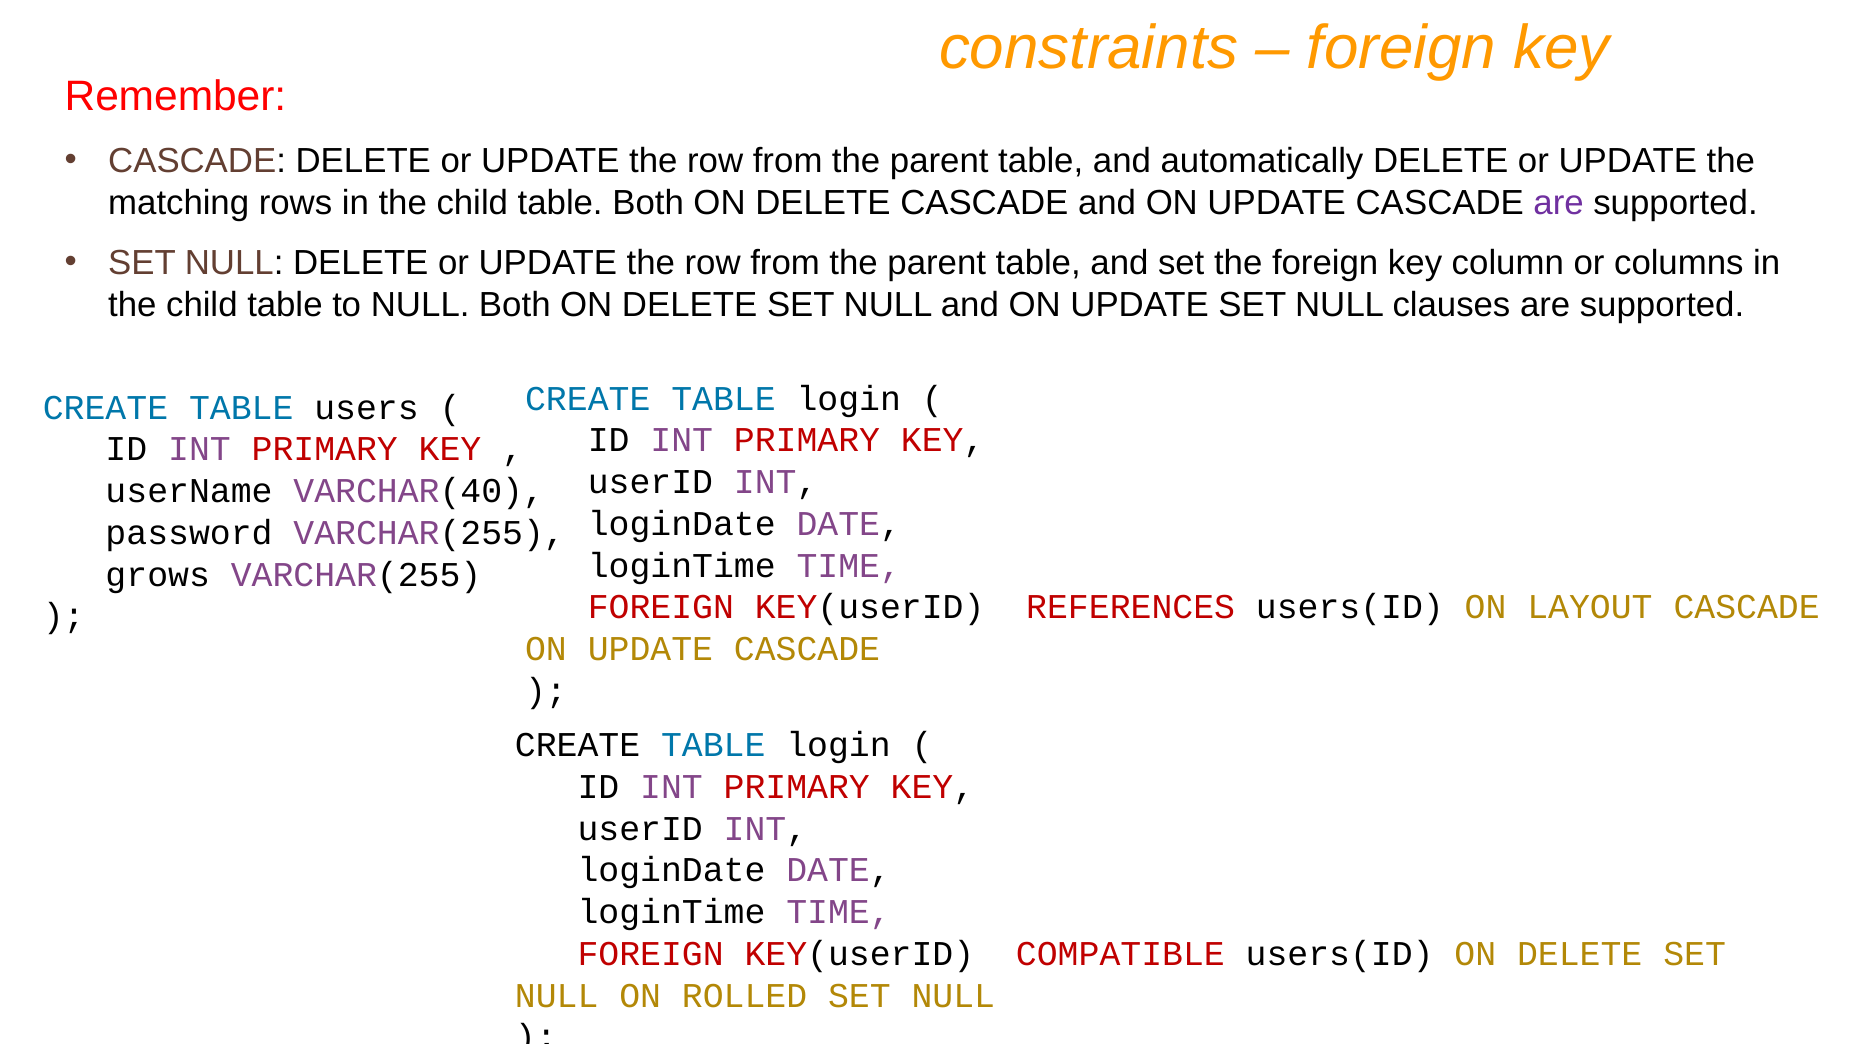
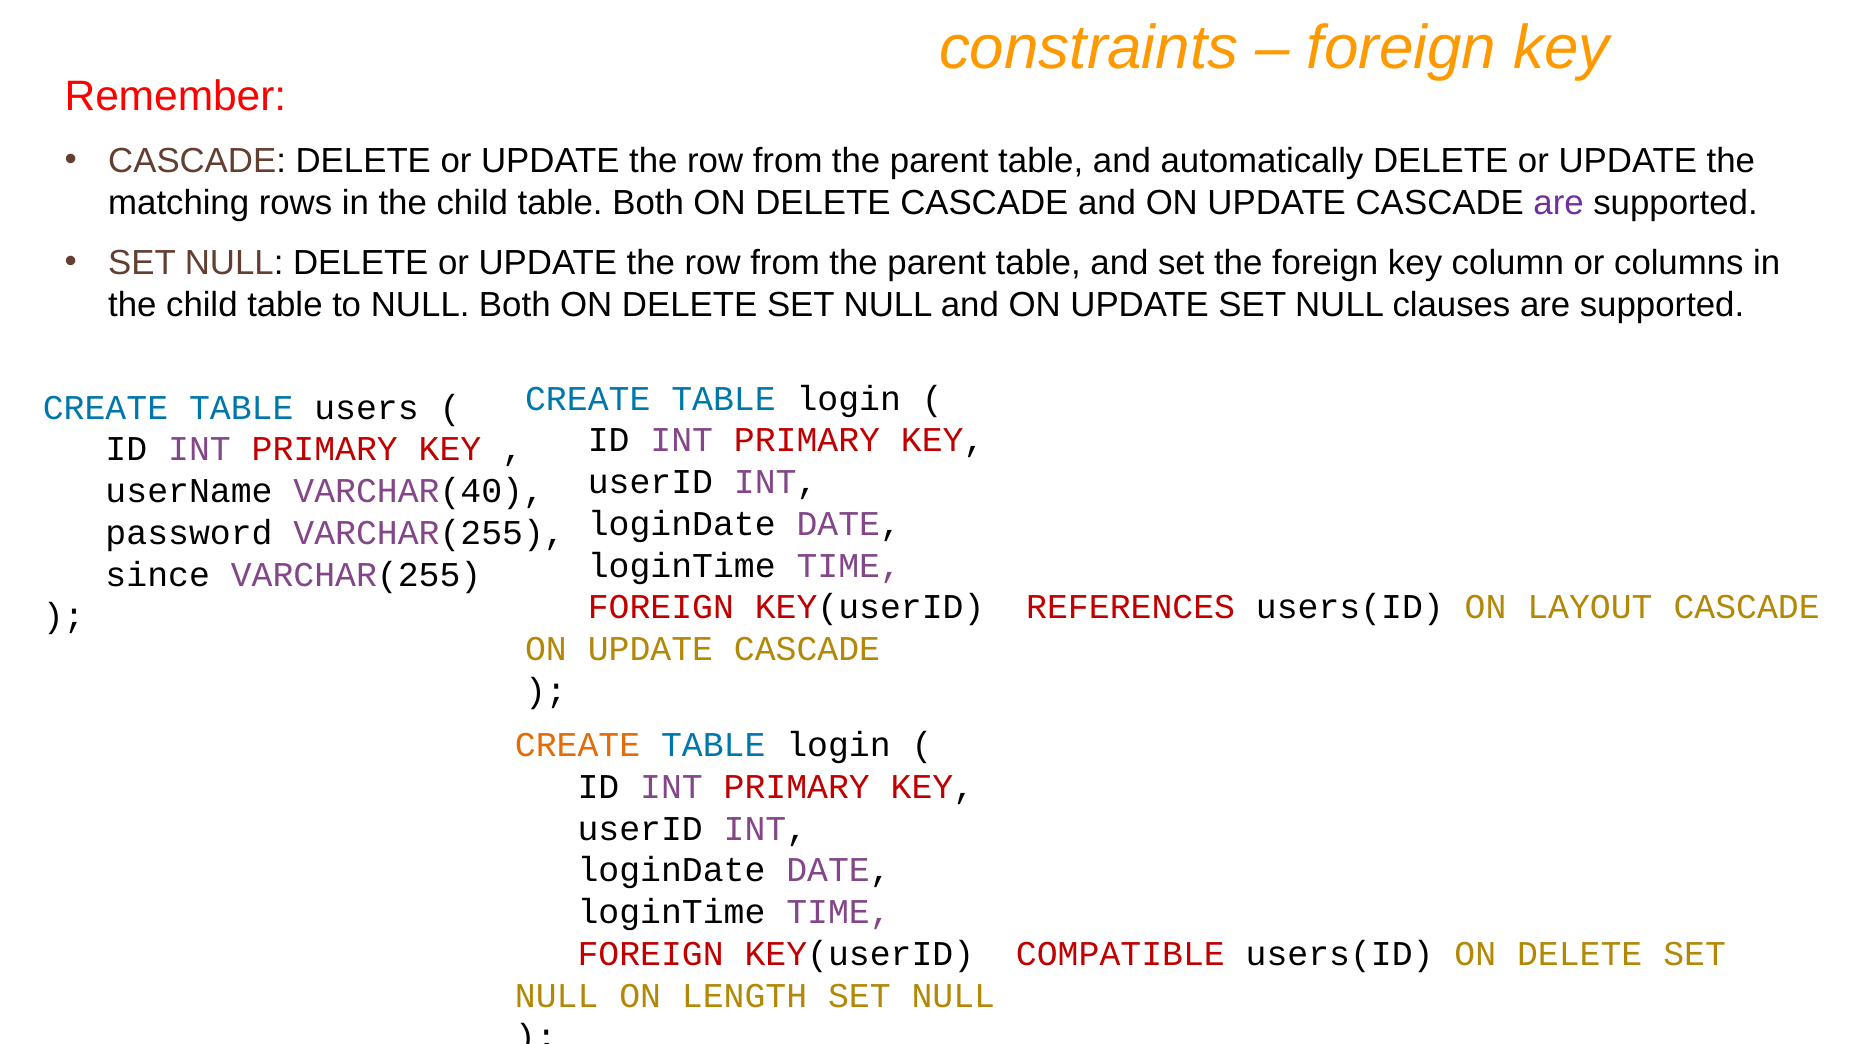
grows: grows -> since
CREATE at (578, 745) colour: black -> orange
ROLLED: ROLLED -> LENGTH
